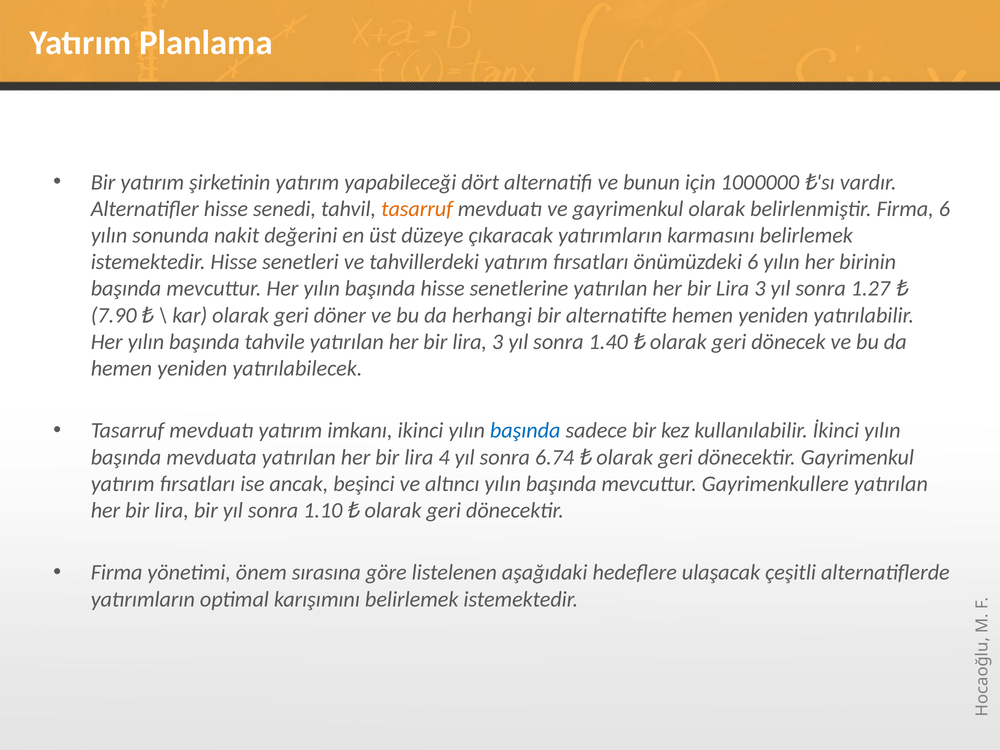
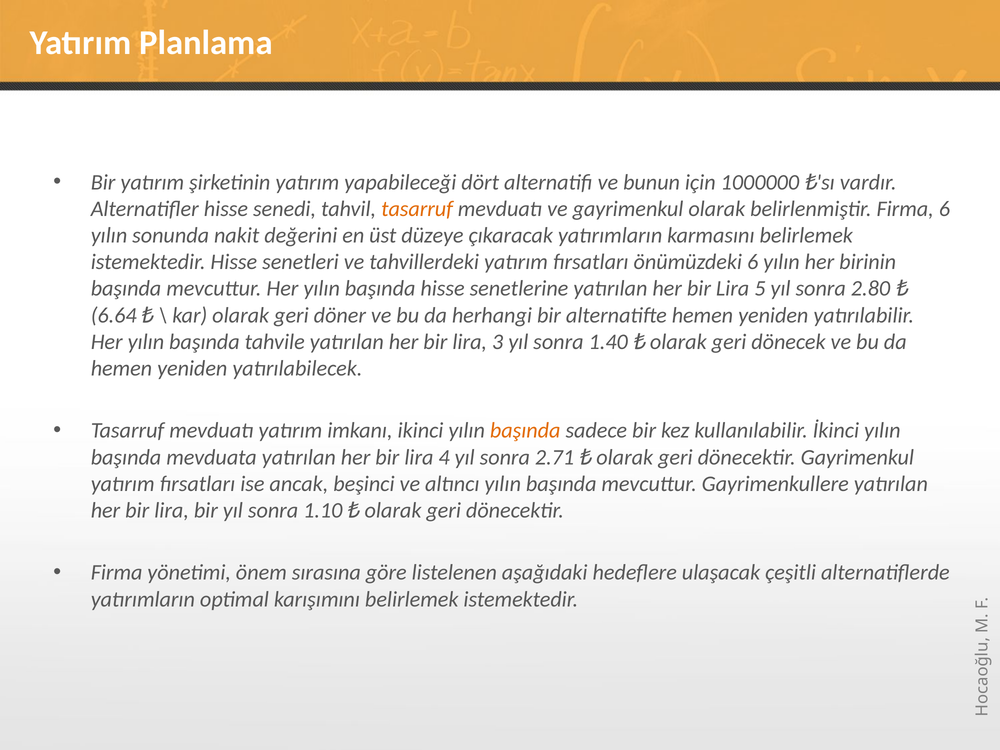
3 at (760, 289): 3 -> 5
1.27: 1.27 -> 2.80
7.90: 7.90 -> 6.64
başında at (525, 431) colour: blue -> orange
6.74: 6.74 -> 2.71
